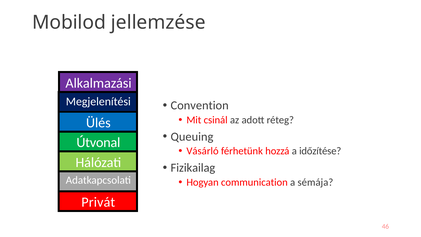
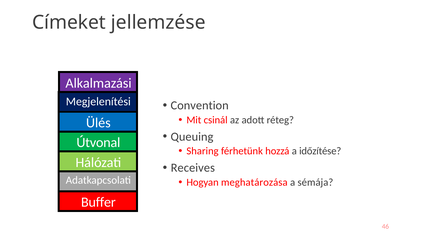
Mobilod: Mobilod -> Címeket
Vásárló: Vásárló -> Sharing
Fizikailag: Fizikailag -> Receives
communication: communication -> meghatározása
Privát: Privát -> Buffer
